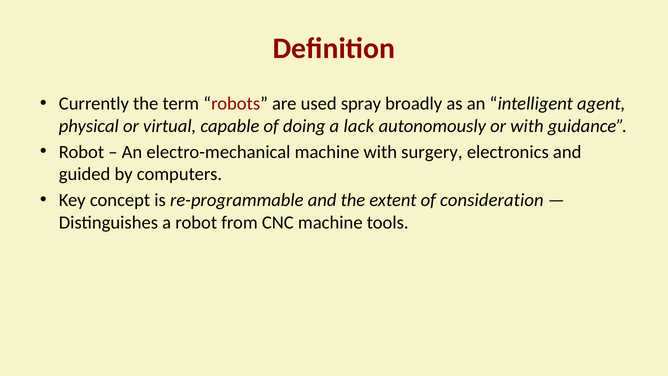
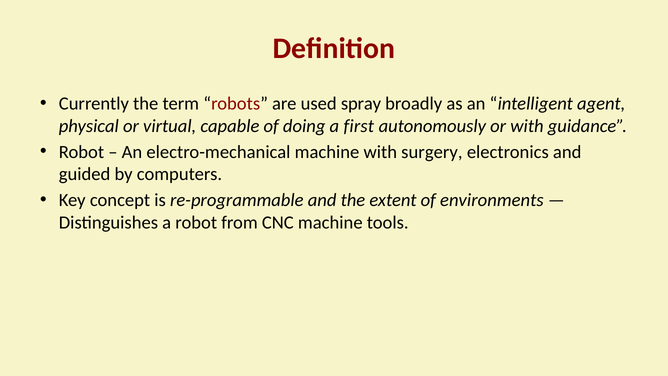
lack: lack -> first
consideration: consideration -> environments
